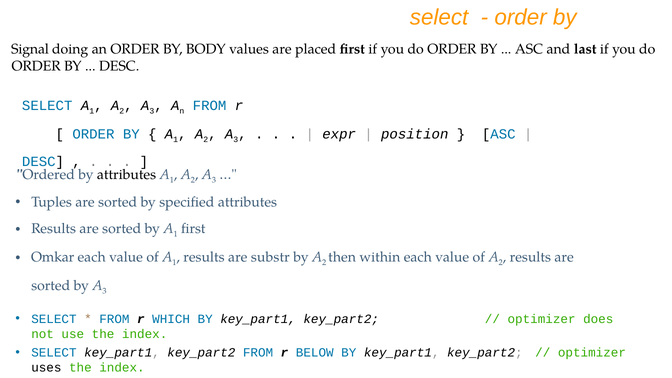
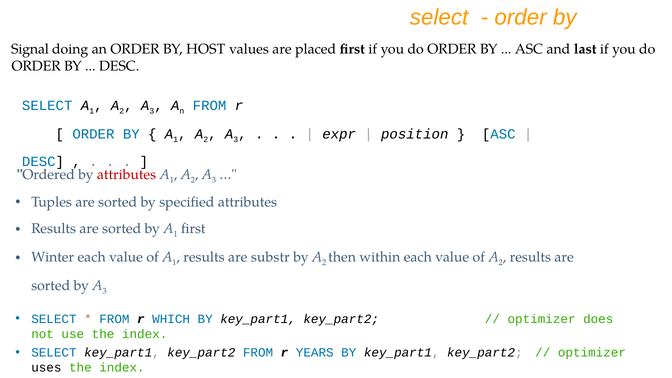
BODY: BODY -> HOST
attributes at (127, 175) colour: black -> red
Omkar: Omkar -> Winter
BELOW: BELOW -> YEARS
